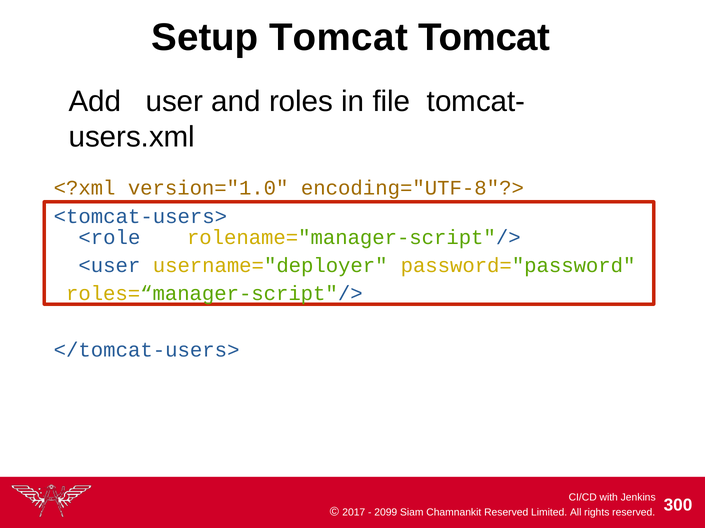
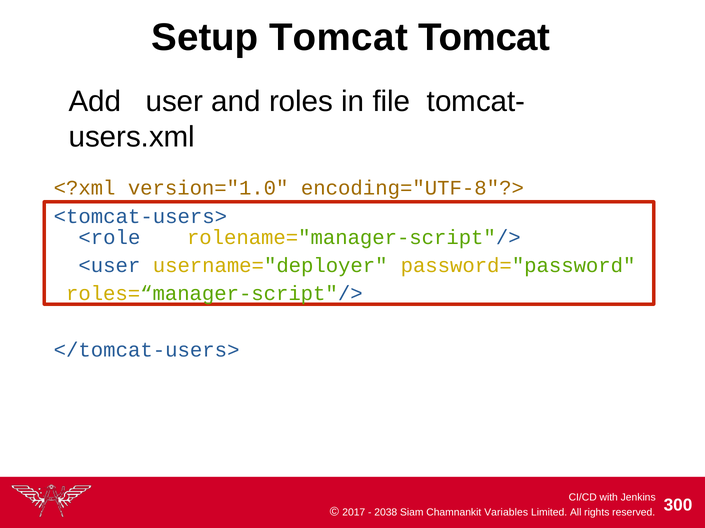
2099: 2099 -> 2038
Chamnankit Reserved: Reserved -> Variables
